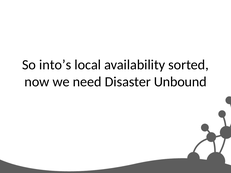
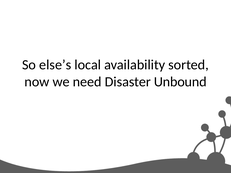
into’s: into’s -> else’s
